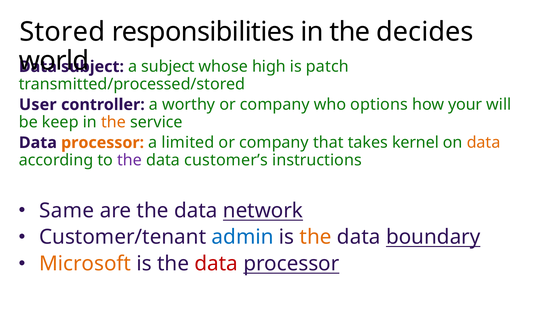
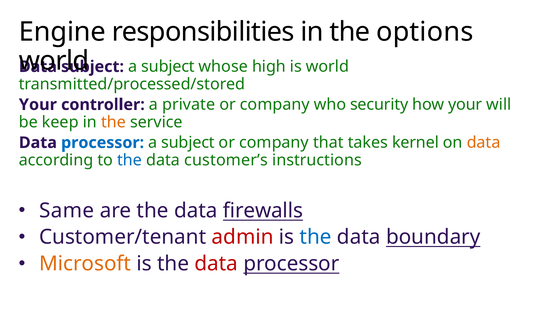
Stored: Stored -> Engine
decides: decides -> options
is patch: patch -> world
User at (38, 105): User -> Your
worthy: worthy -> private
options: options -> security
processor at (103, 143) colour: orange -> blue
limited at (188, 143): limited -> subject
the at (130, 160) colour: purple -> blue
network: network -> firewalls
admin colour: blue -> red
the at (316, 237) colour: orange -> blue
